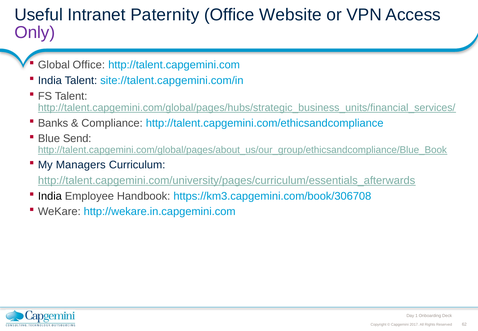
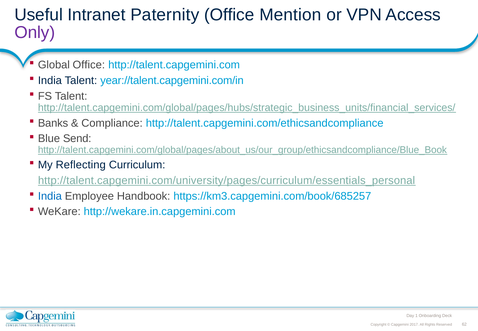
Website: Website -> Mention
site://talent.capgemini.com/in: site://talent.capgemini.com/in -> year://talent.capgemini.com/in
Managers: Managers -> Reflecting
http://talent.capgemini.com/university/pages/curriculum/essentials_afterwards: http://talent.capgemini.com/university/pages/curriculum/essentials_afterwards -> http://talent.capgemini.com/university/pages/curriculum/essentials_personal
India at (50, 196) colour: black -> blue
https://km3.capgemini.com/book/306708: https://km3.capgemini.com/book/306708 -> https://km3.capgemini.com/book/685257
